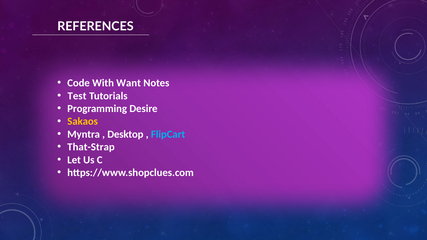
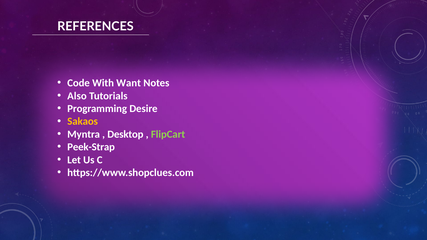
Test: Test -> Also
FlipCart colour: light blue -> light green
That-Strap: That-Strap -> Peek-Strap
